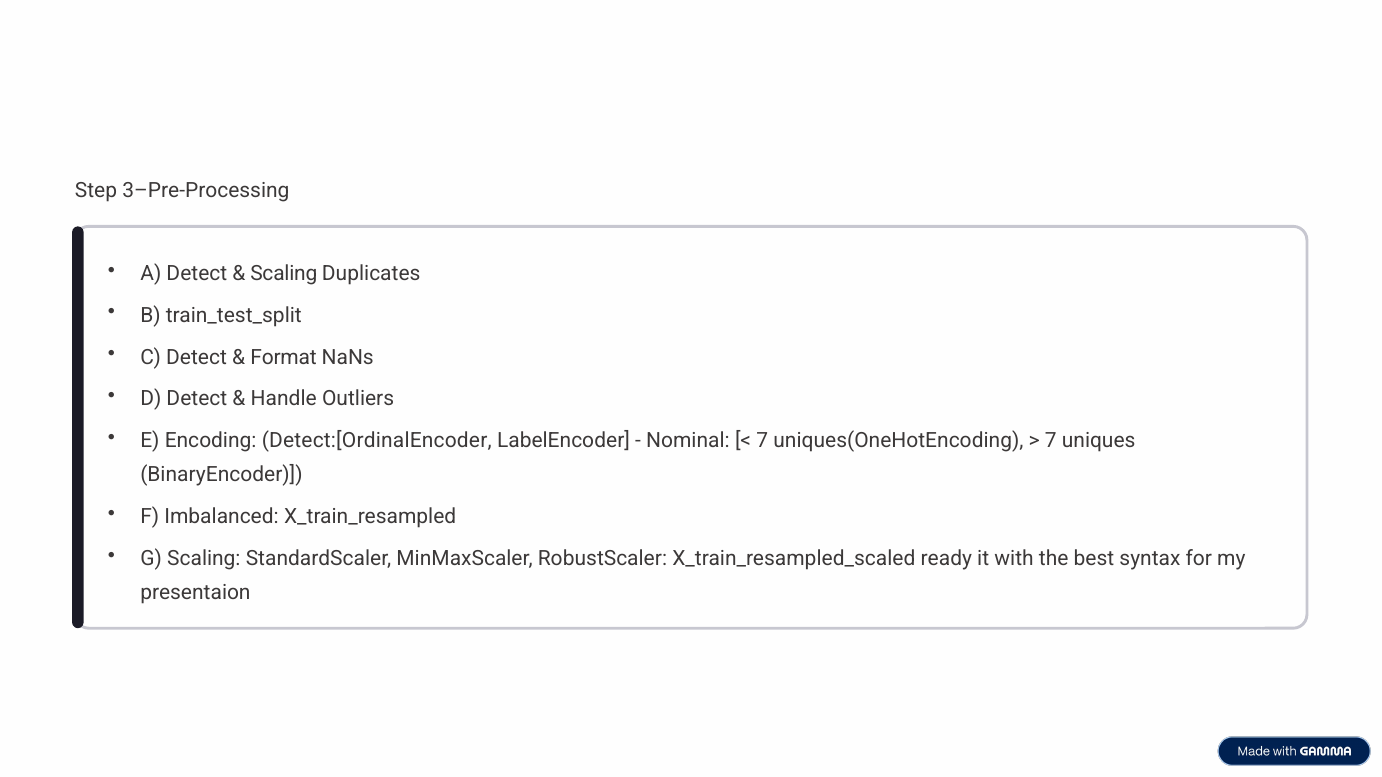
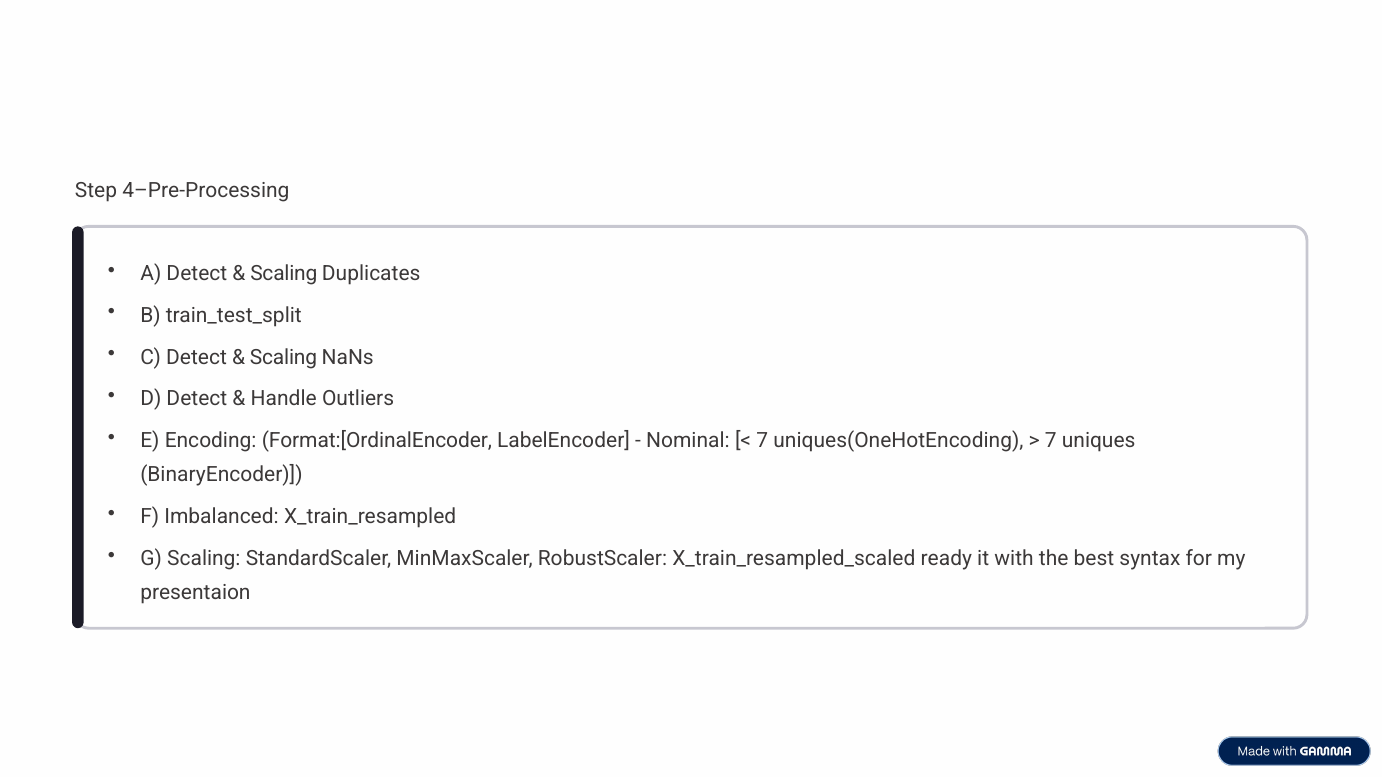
3–Pre-Processing: 3–Pre-Processing -> 4–Pre-Processing
Format at (284, 357): Format -> Scaling
Detect:[OrdinalEncoder: Detect:[OrdinalEncoder -> Format:[OrdinalEncoder
